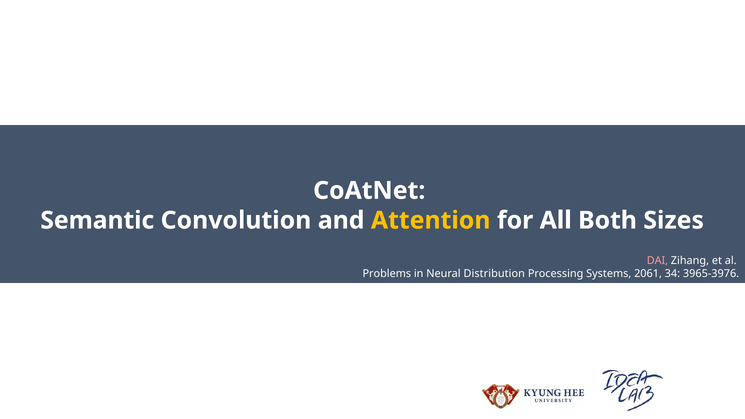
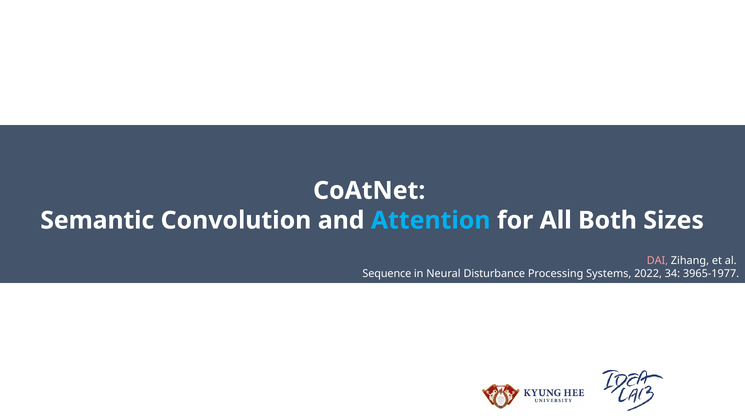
Attention colour: yellow -> light blue
Problems: Problems -> Sequence
Distribution: Distribution -> Disturbance
2061: 2061 -> 2022
3965-3976: 3965-3976 -> 3965-1977
